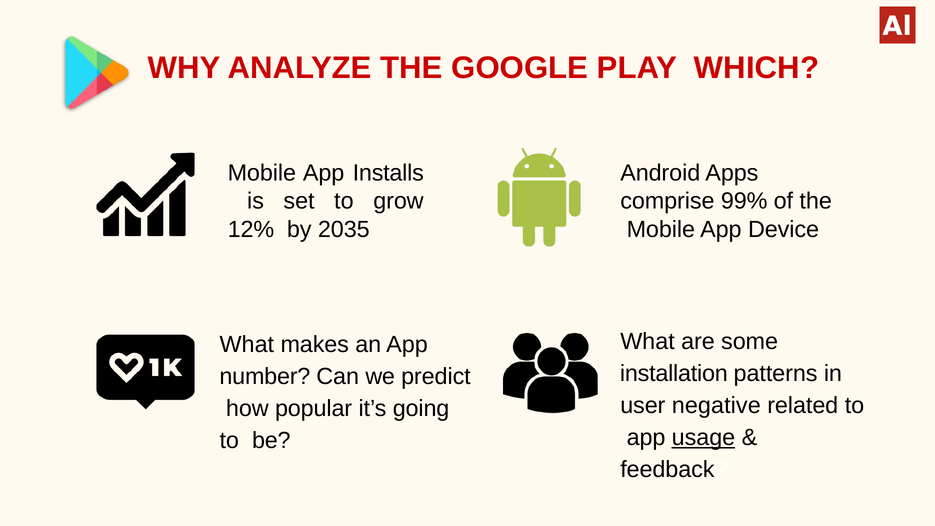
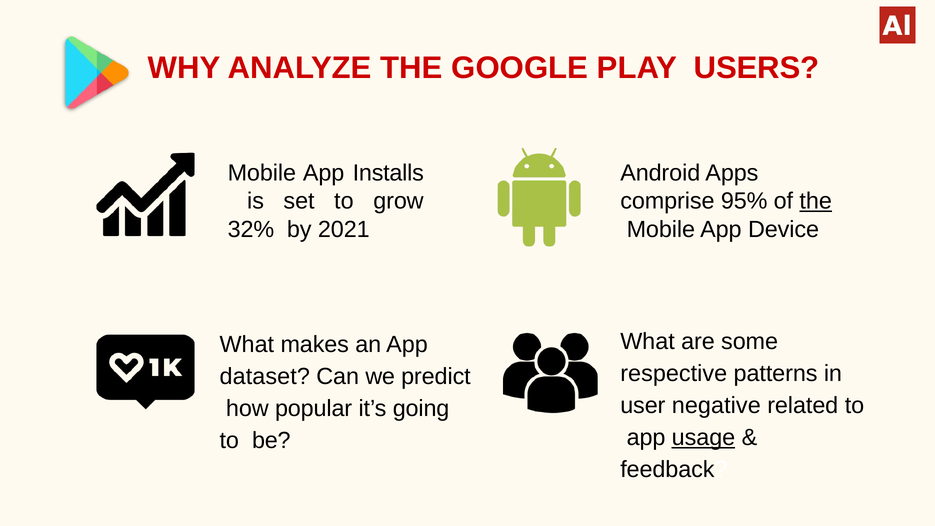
WHICH: WHICH -> USERS
99%: 99% -> 95%
the at (816, 201) underline: none -> present
12%: 12% -> 32%
2035: 2035 -> 2021
installation: installation -> respective
number: number -> dataset
